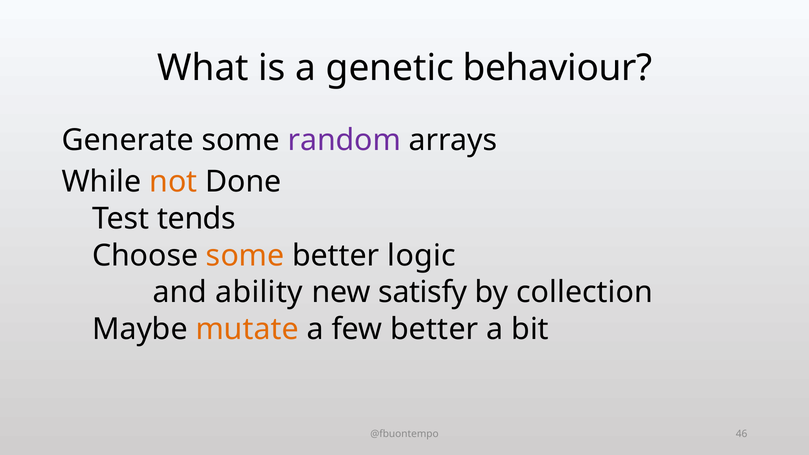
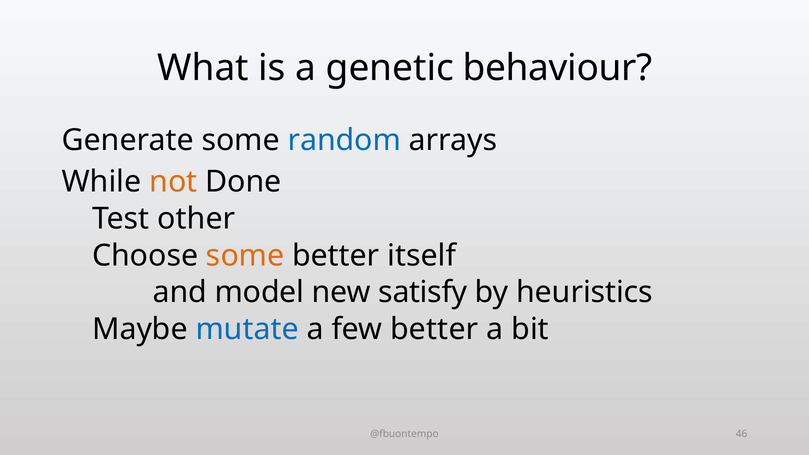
random colour: purple -> blue
tends: tends -> other
logic: logic -> itself
ability: ability -> model
collection: collection -> heuristics
mutate colour: orange -> blue
